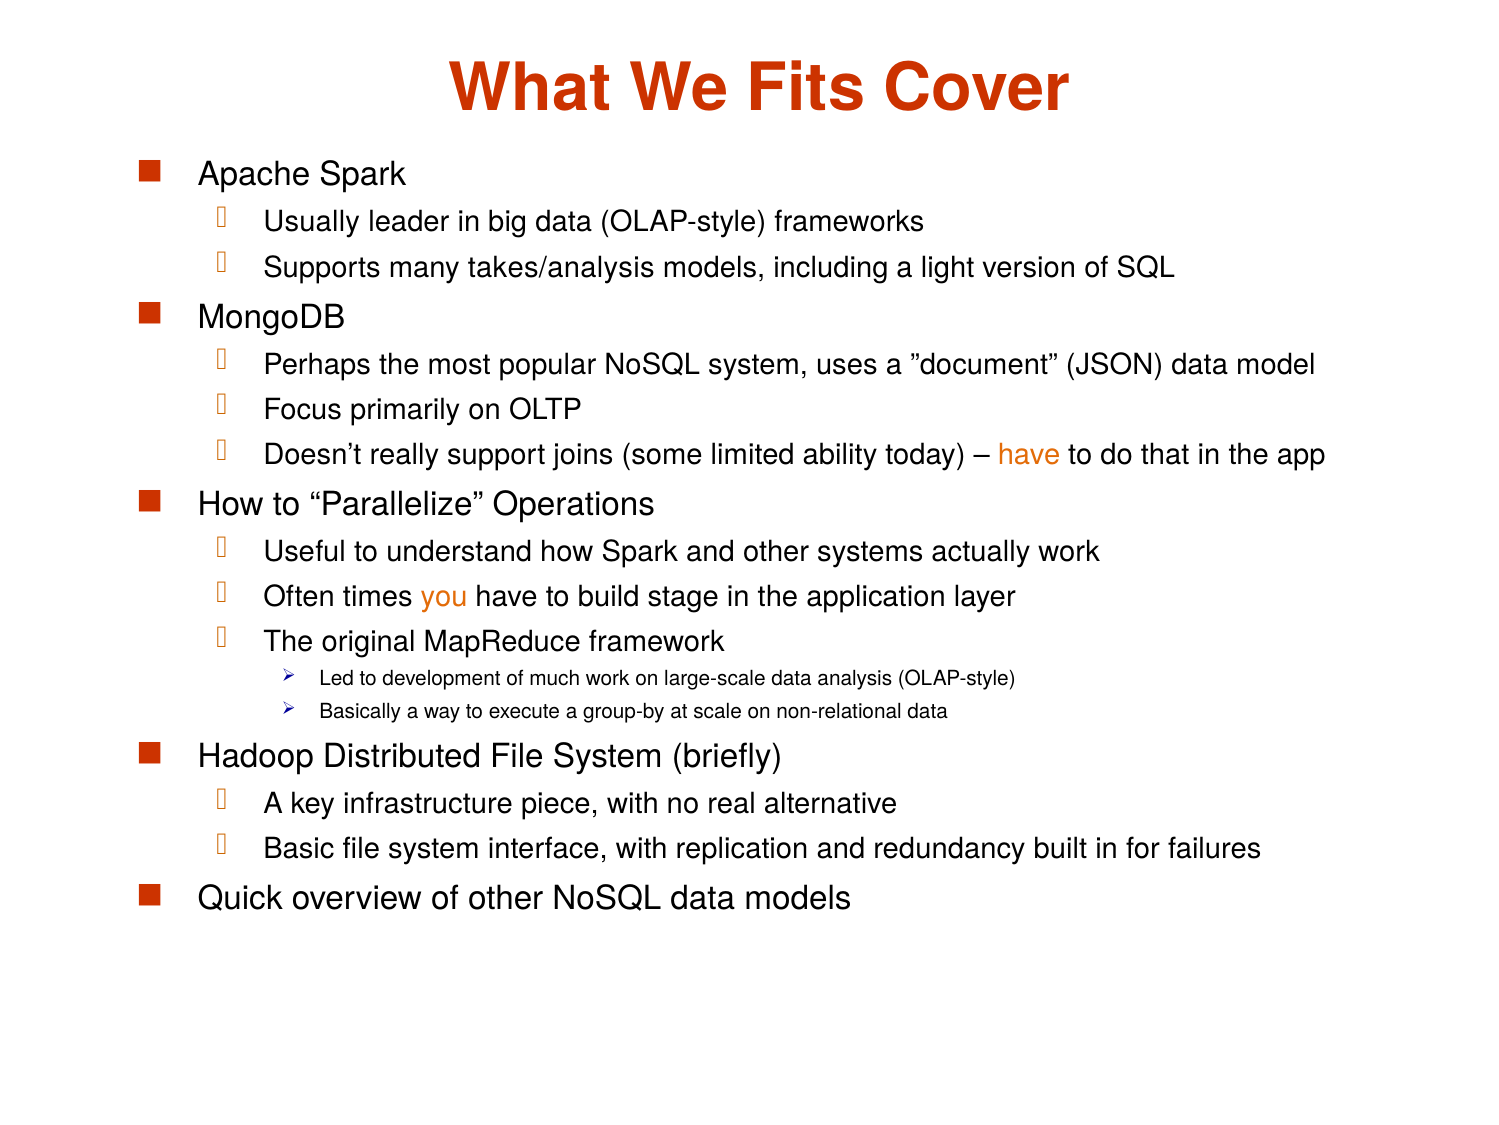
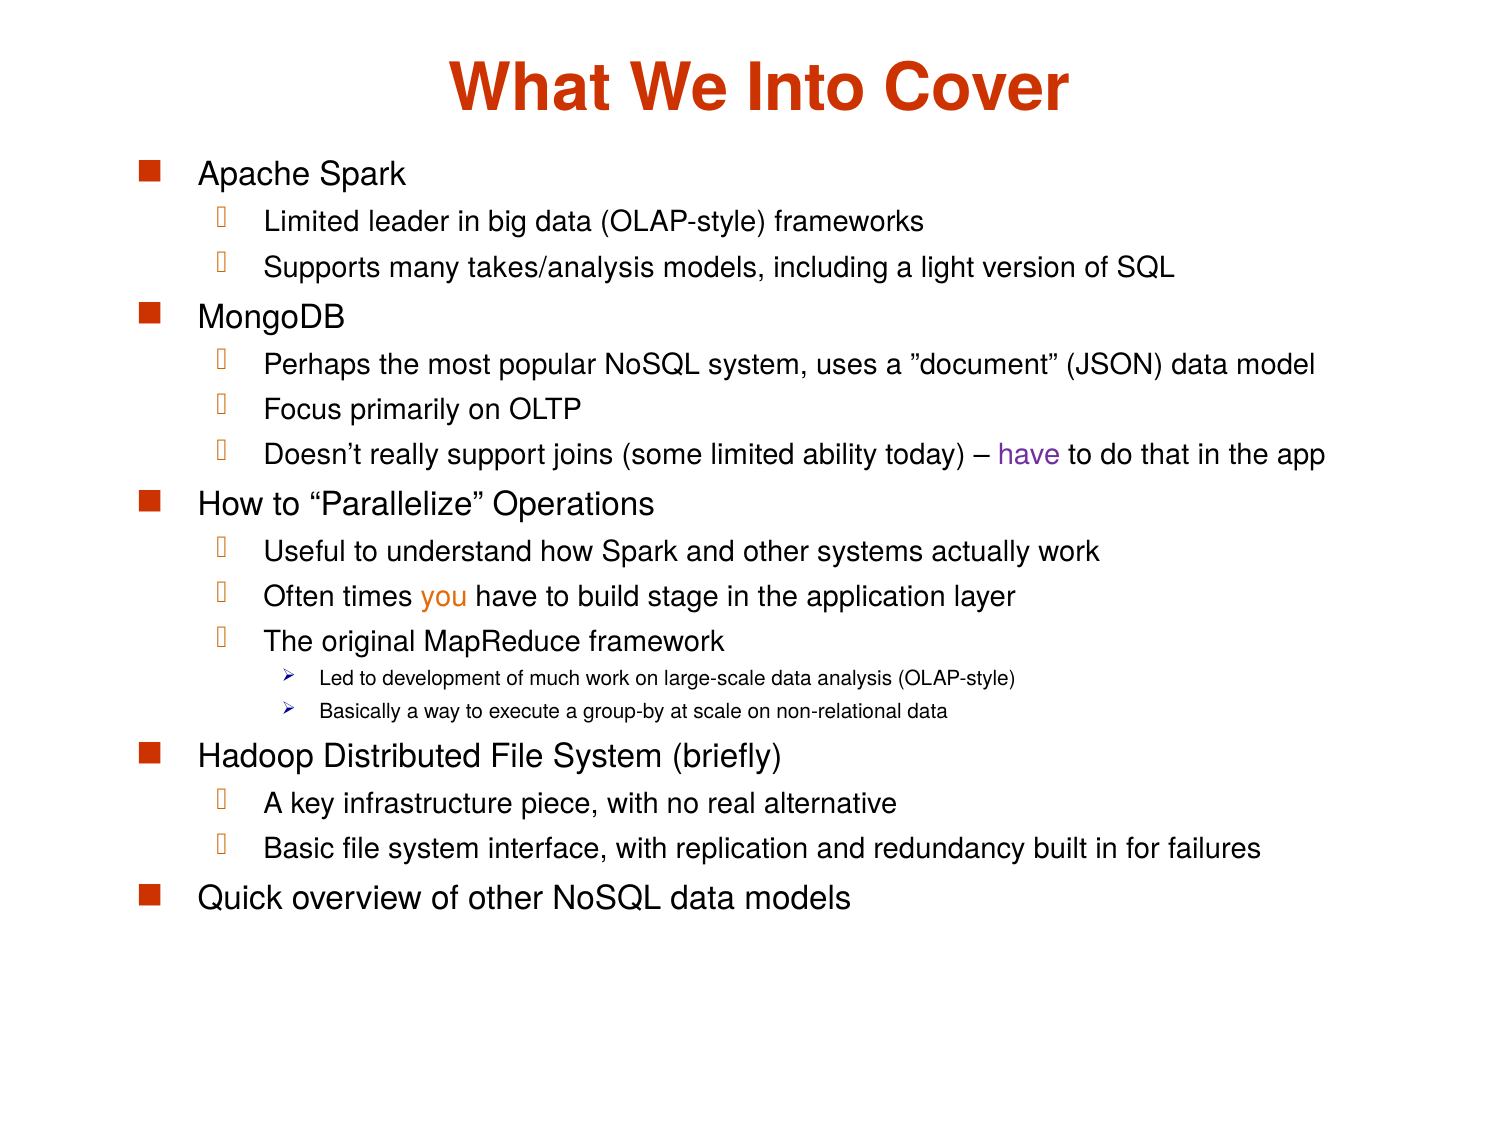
Fits: Fits -> Into
Usually at (312, 222): Usually -> Limited
have at (1029, 455) colour: orange -> purple
